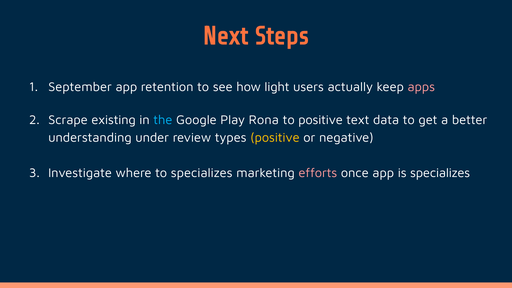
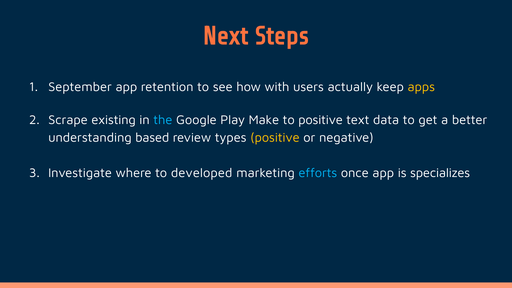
light: light -> with
apps colour: pink -> yellow
Rona: Rona -> Make
under: under -> based
to specializes: specializes -> developed
efforts colour: pink -> light blue
